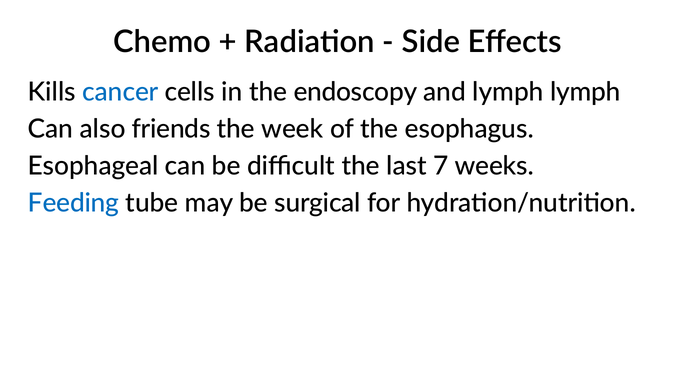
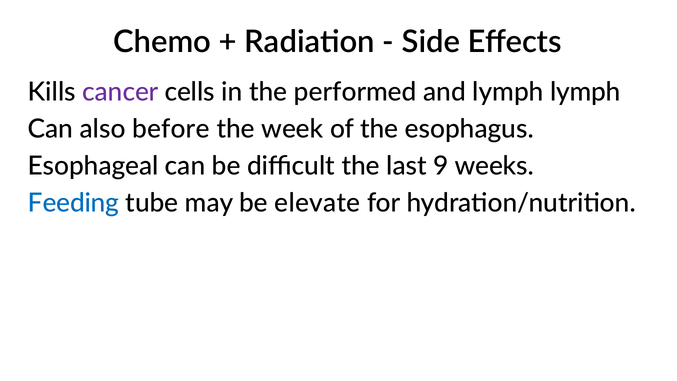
cancer colour: blue -> purple
endoscopy: endoscopy -> performed
friends: friends -> before
7: 7 -> 9
surgical: surgical -> elevate
